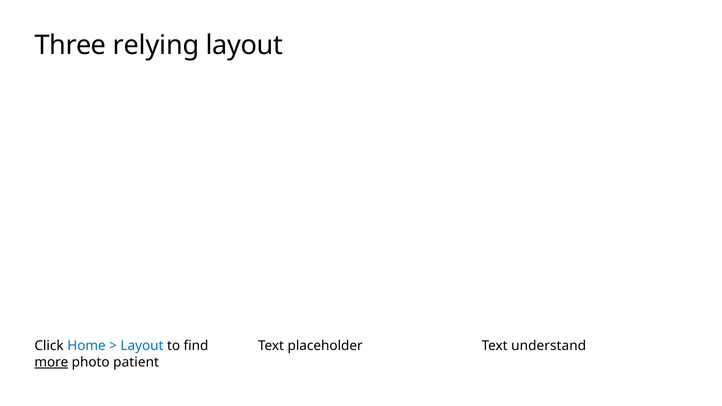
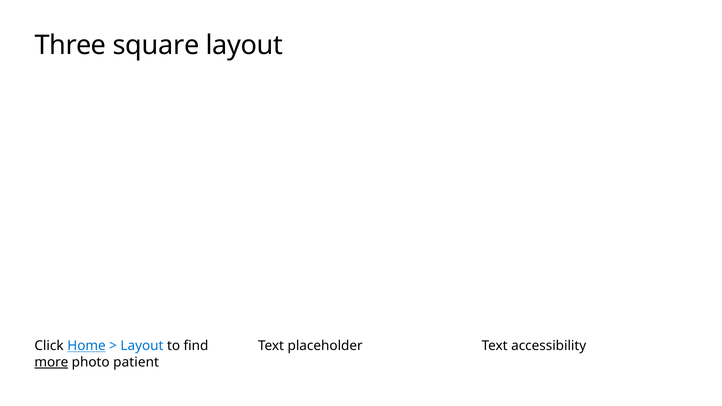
relying: relying -> square
Home underline: none -> present
understand: understand -> accessibility
